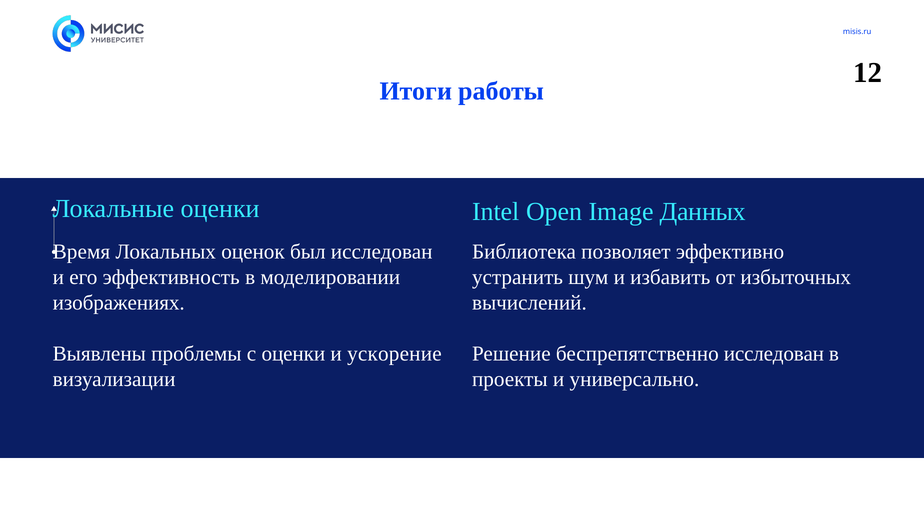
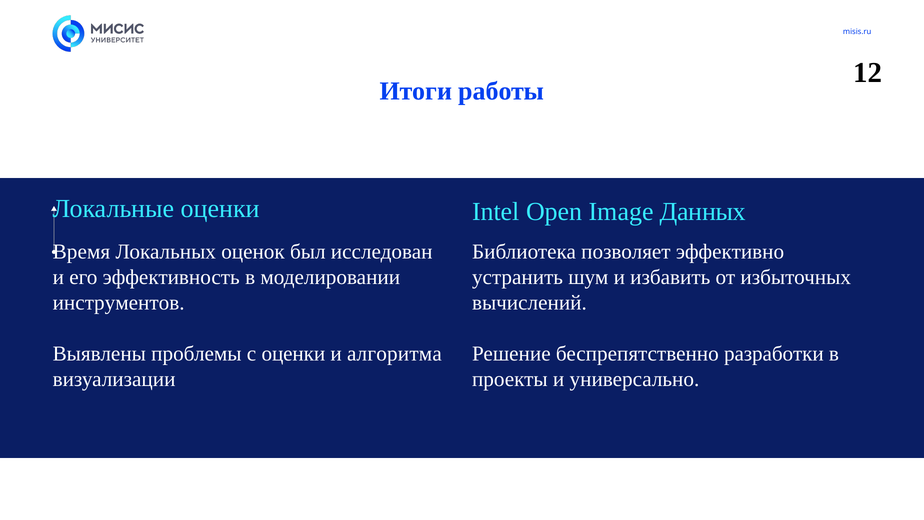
изображениях: изображениях -> инструментов
ускорение: ускорение -> алгоритма
беспрепятственно исследован: исследован -> разработки
